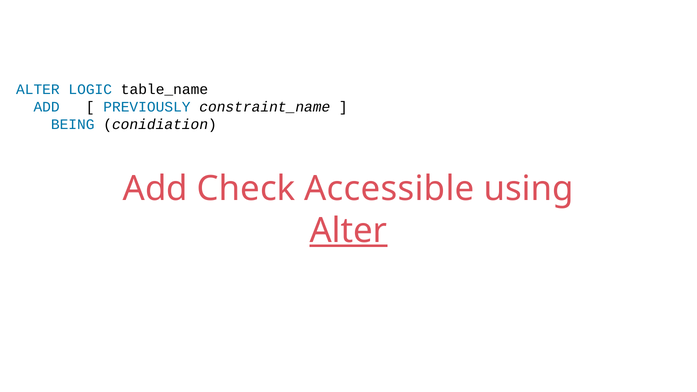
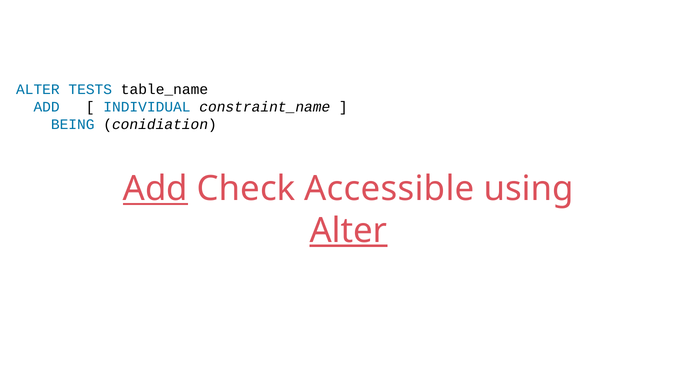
LOGIC: LOGIC -> TESTS
PREVIOUSLY: PREVIOUSLY -> INDIVIDUAL
Add at (155, 189) underline: none -> present
